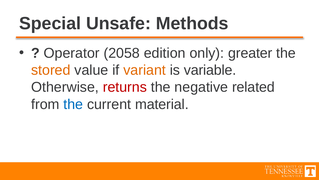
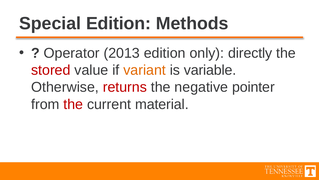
Special Unsafe: Unsafe -> Edition
2058: 2058 -> 2013
greater: greater -> directly
stored colour: orange -> red
related: related -> pointer
the at (73, 104) colour: blue -> red
